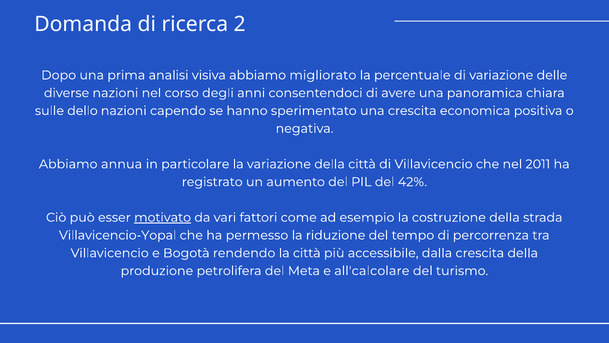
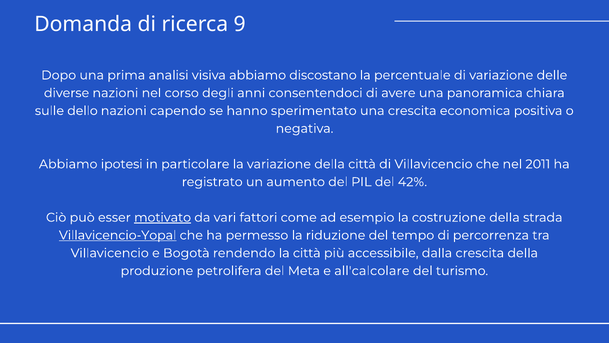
2: 2 -> 9
migliorato: migliorato -> discostano
annua: annua -> ipotesi
Villavicencio-Yopal underline: none -> present
